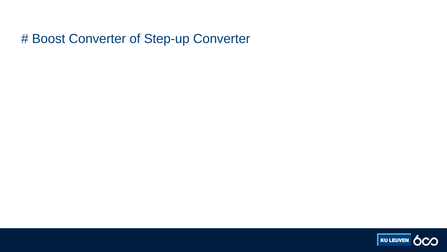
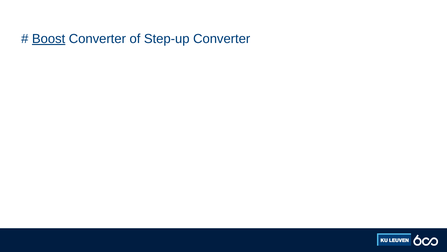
Boost underline: none -> present
